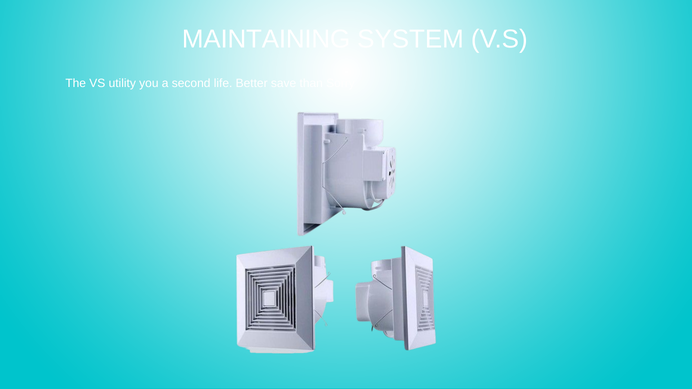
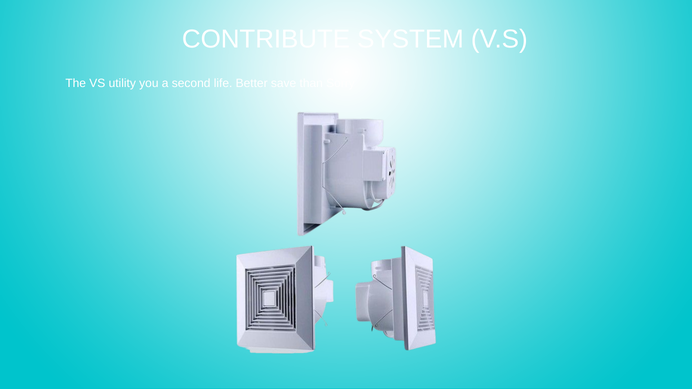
MAINTAINING: MAINTAINING -> CONTRIBUTE
